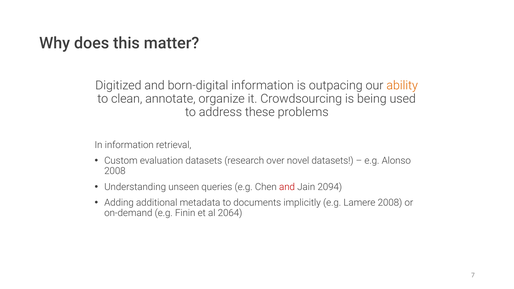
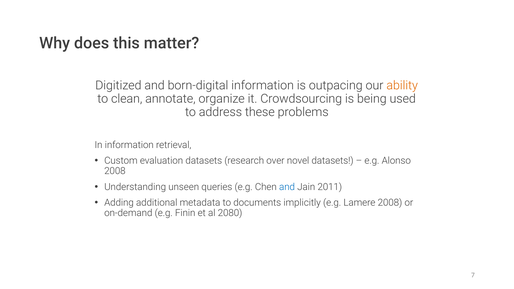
and at (287, 187) colour: red -> blue
2094: 2094 -> 2011
2064: 2064 -> 2080
